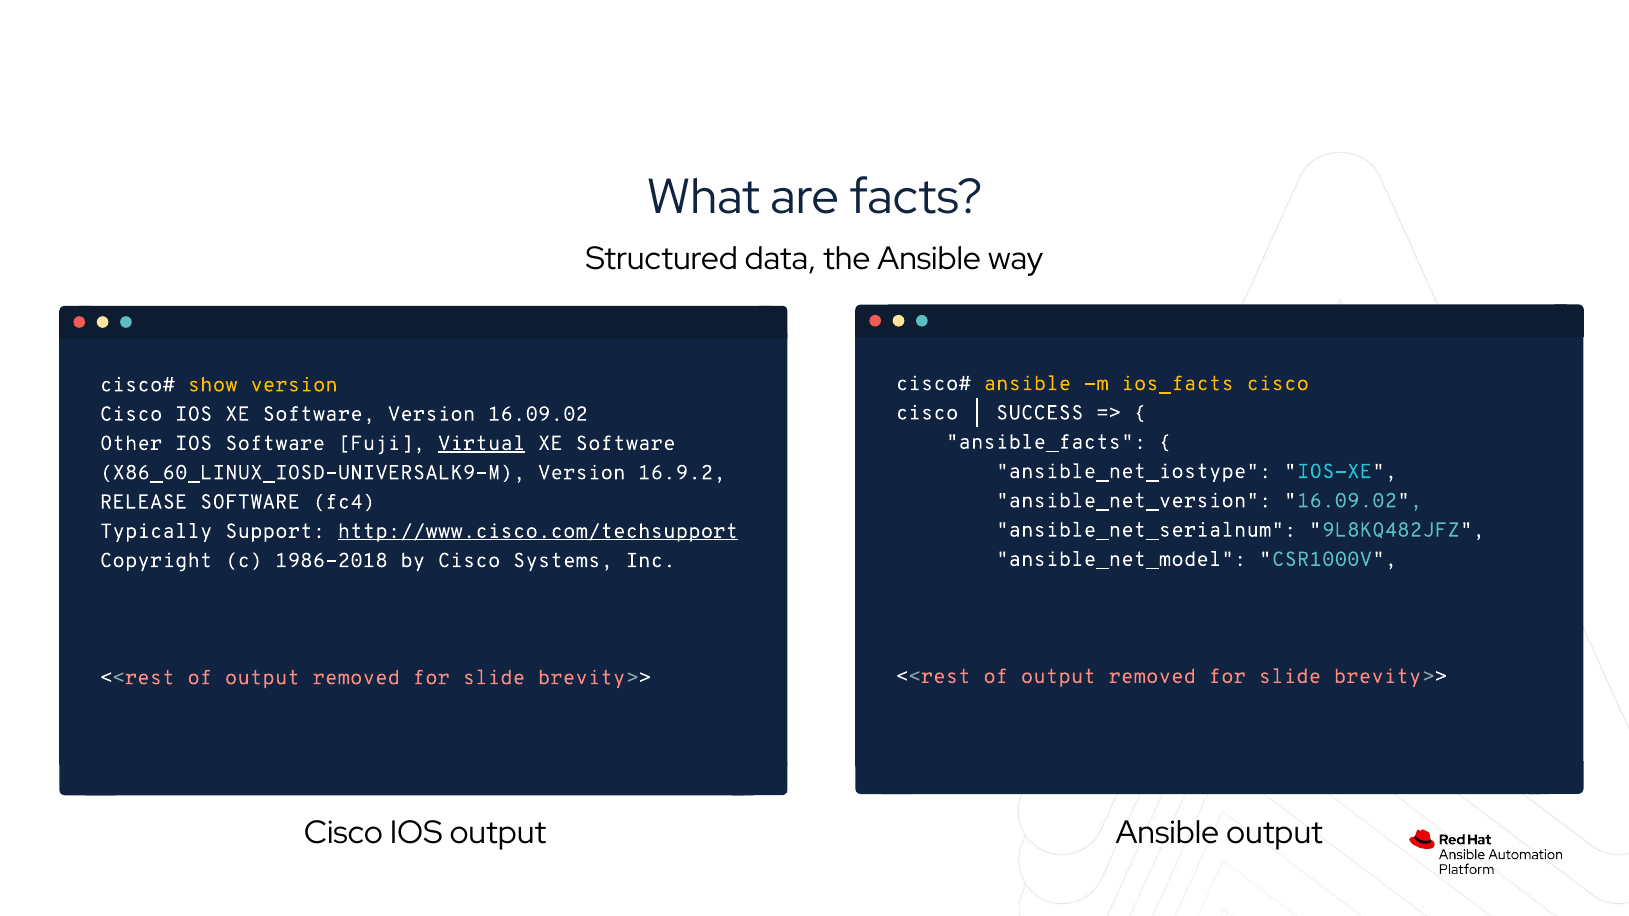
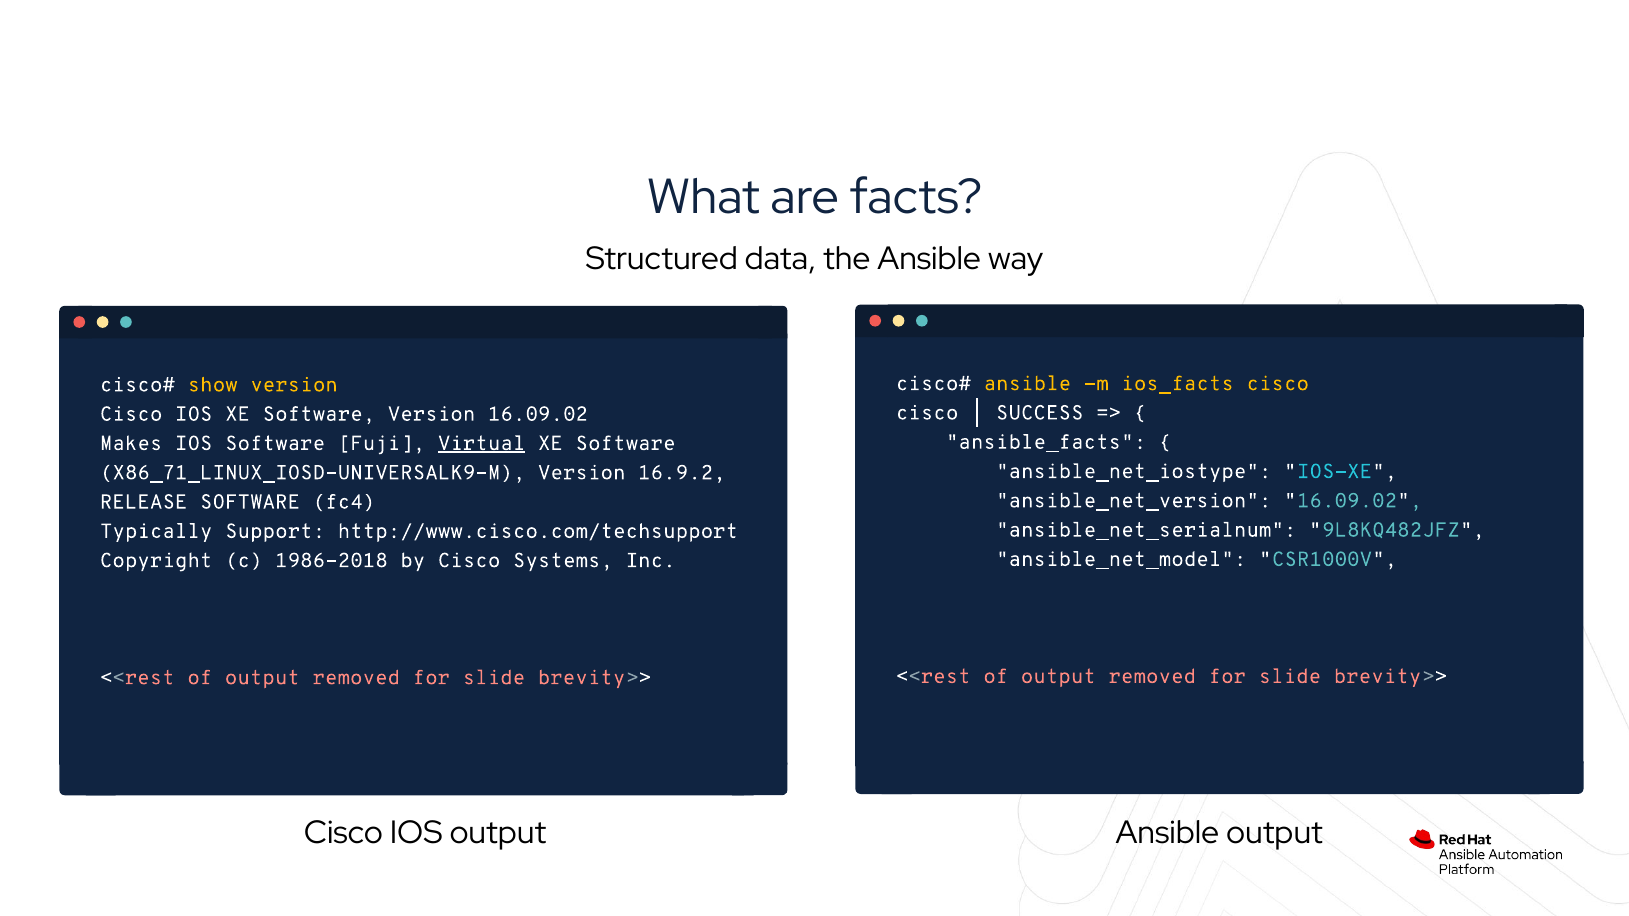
Other: Other -> Makes
X86_60_LINUX_IOSD-UNIVERSALK9-M: X86_60_LINUX_IOSD-UNIVERSALK9-M -> X86_71_LINUX_IOSD-UNIVERSALK9-M
http://www.cisco.com/techsupport underline: present -> none
